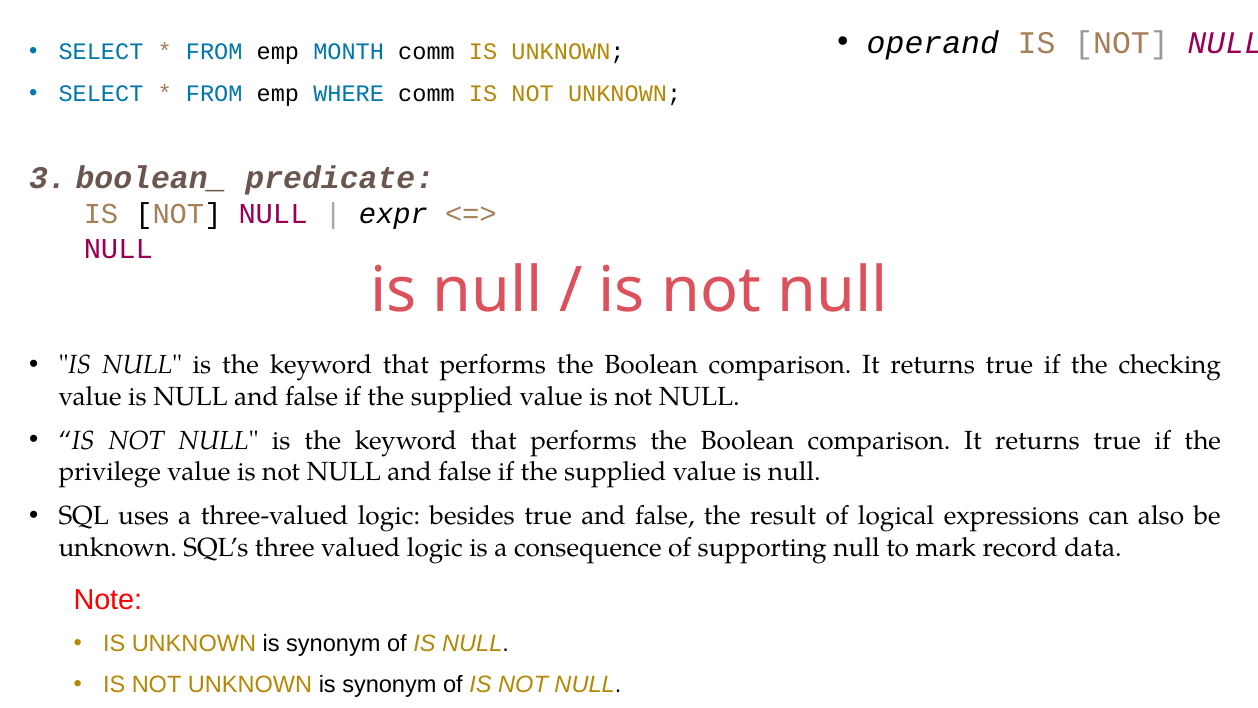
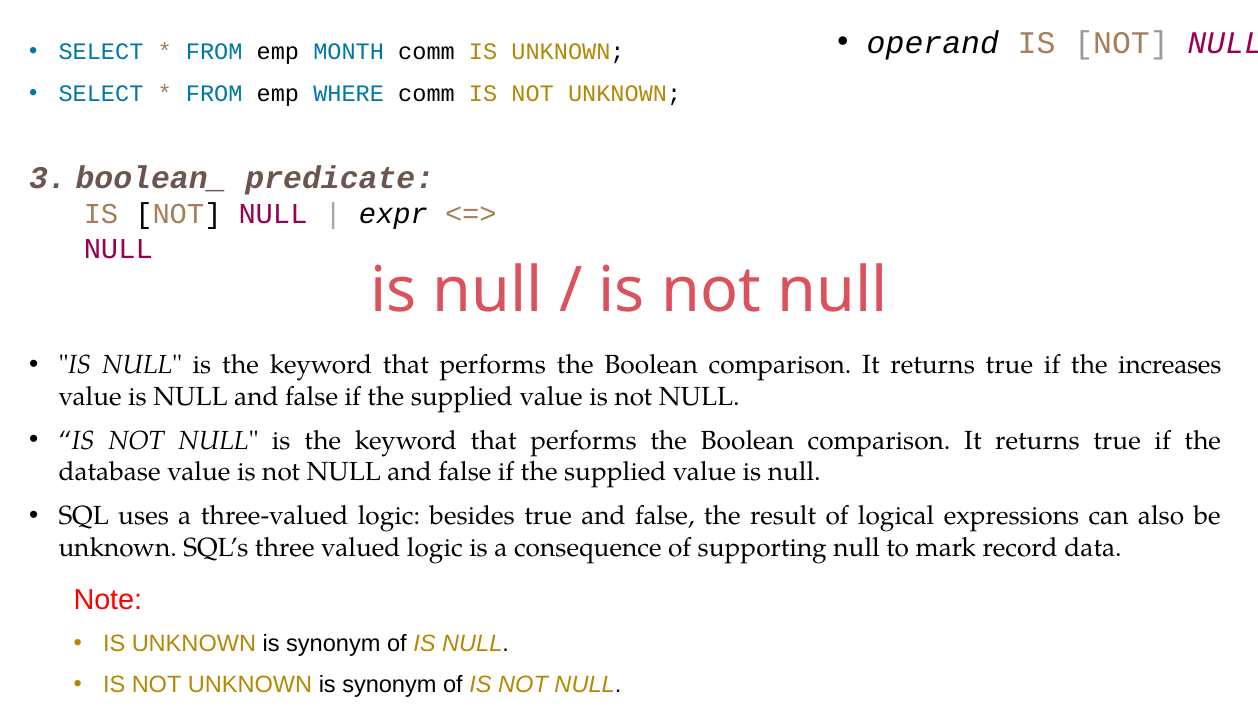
checking: checking -> increases
privilege: privilege -> database
